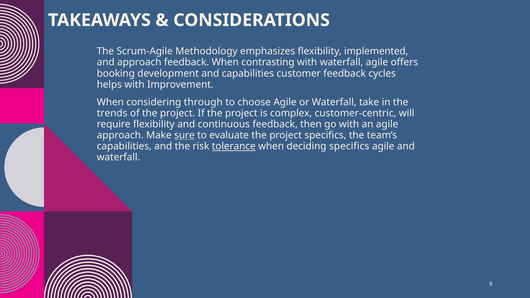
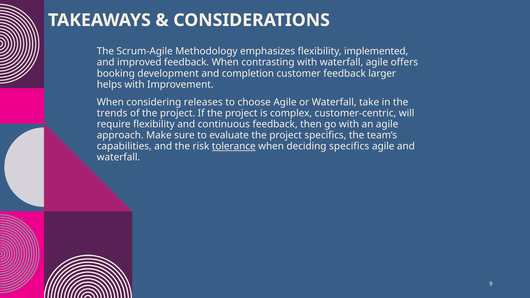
and approach: approach -> improved
and capabilities: capabilities -> completion
cycles: cycles -> larger
through: through -> releases
sure underline: present -> none
